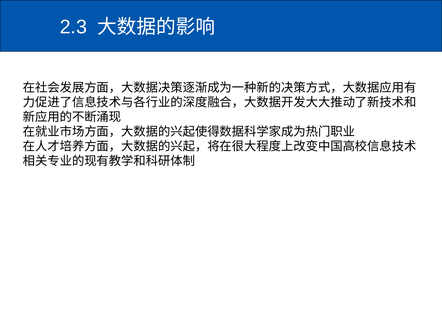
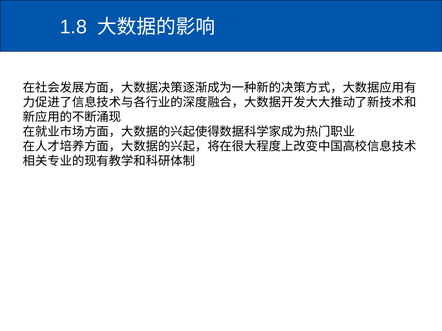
2.3: 2.3 -> 1.8
